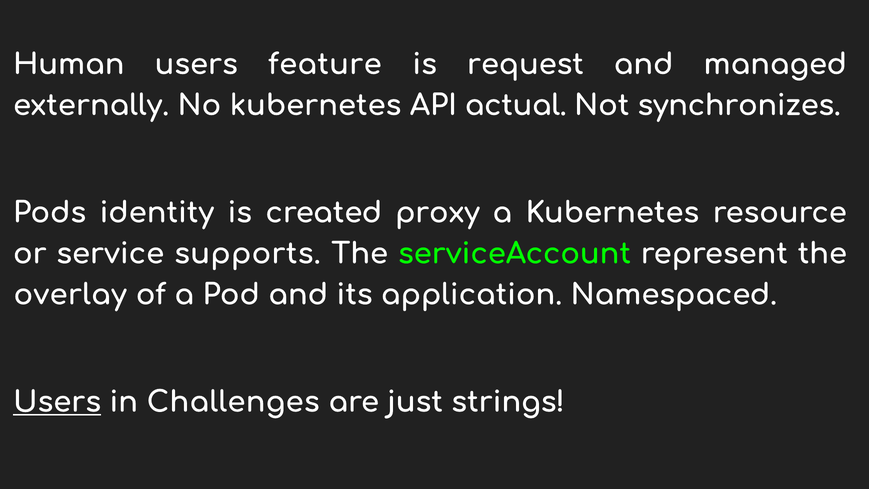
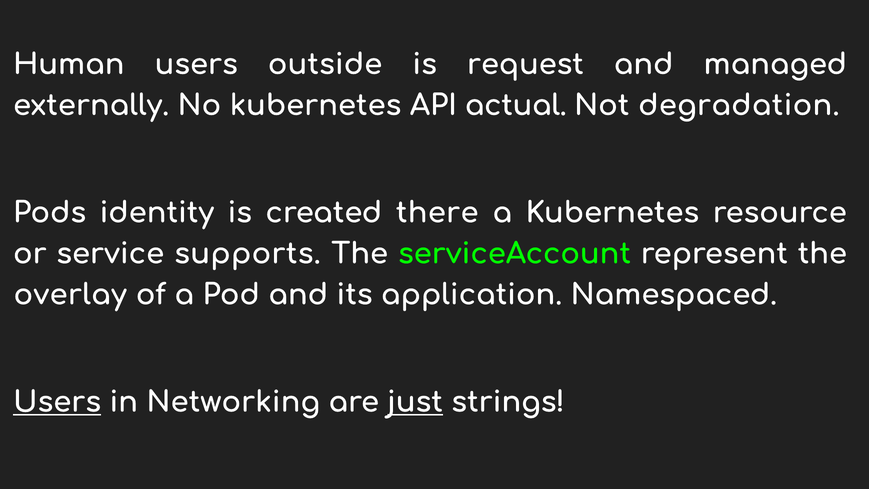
feature: feature -> outside
synchronizes: synchronizes -> degradation
proxy: proxy -> there
Challenges: Challenges -> Networking
just underline: none -> present
